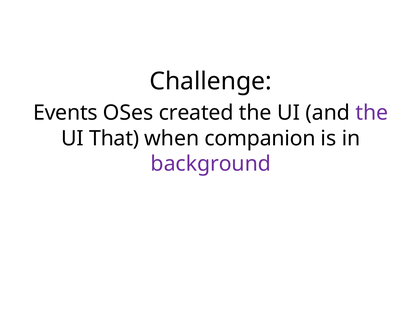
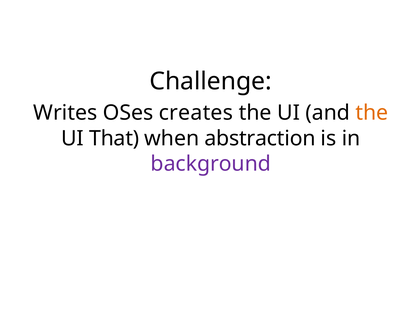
Events: Events -> Writes
created: created -> creates
the at (372, 113) colour: purple -> orange
companion: companion -> abstraction
